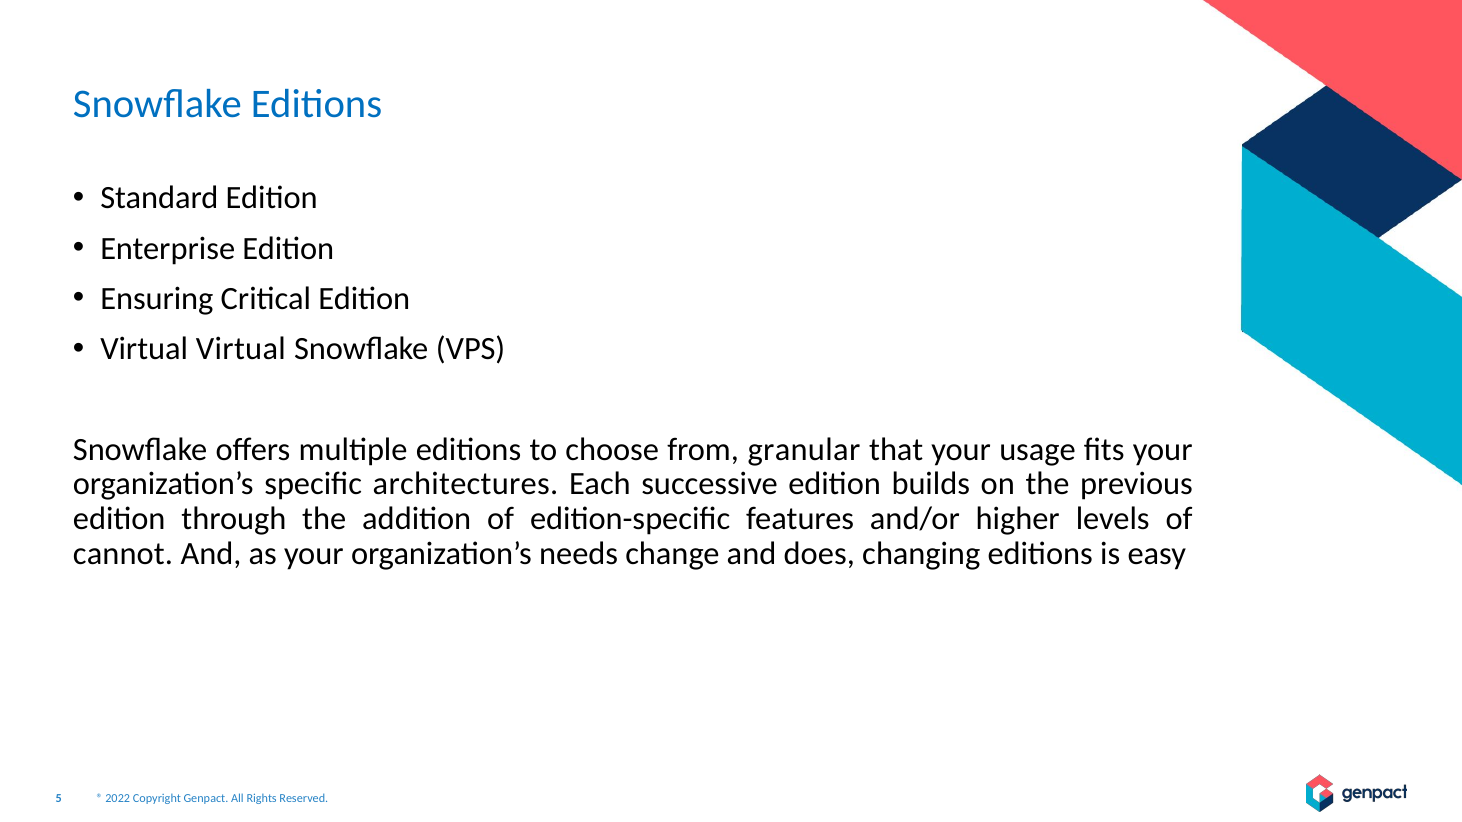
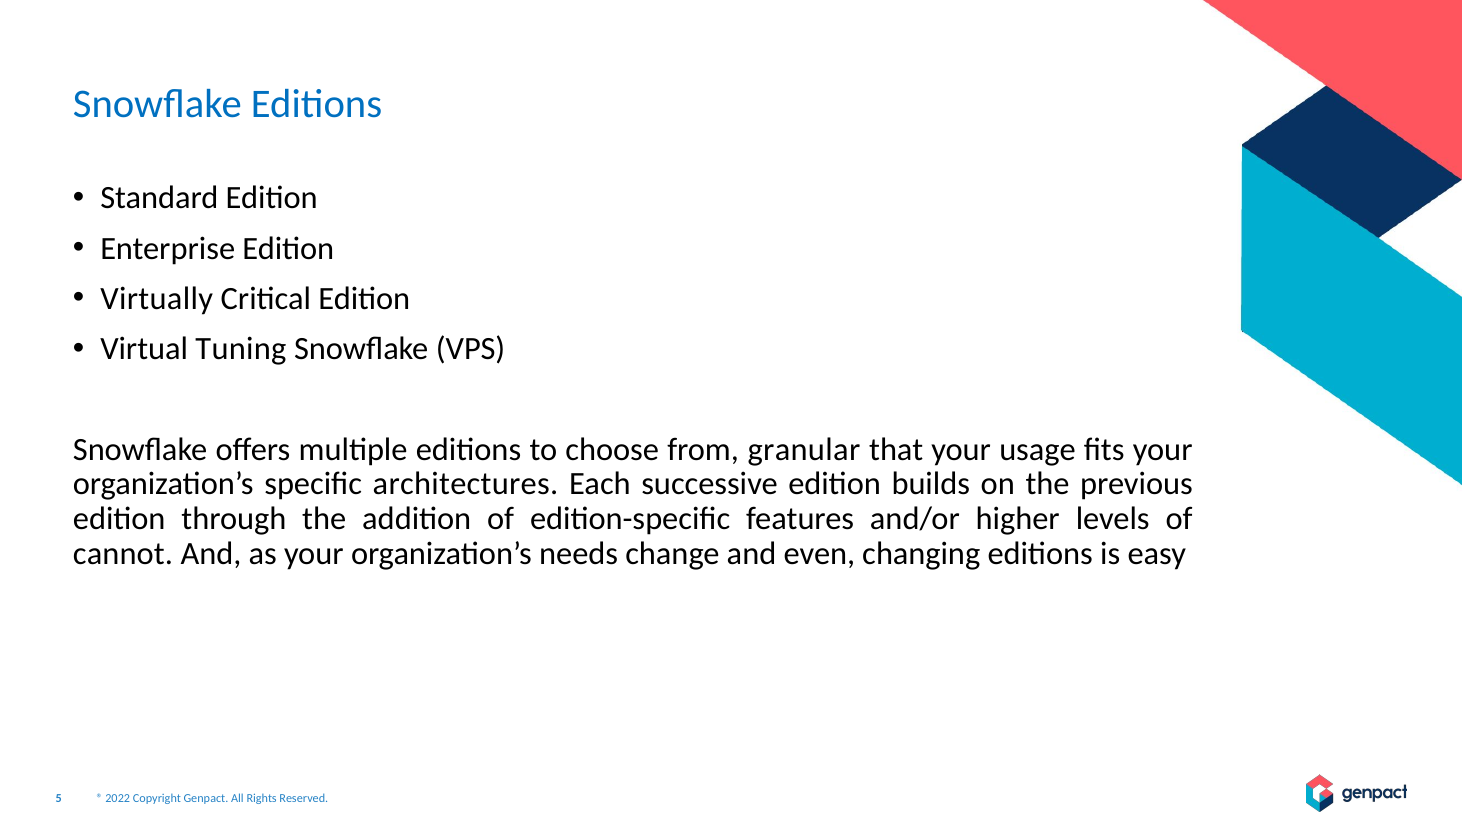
Ensuring: Ensuring -> Virtually
Virtual Virtual: Virtual -> Tuning
does: does -> even
